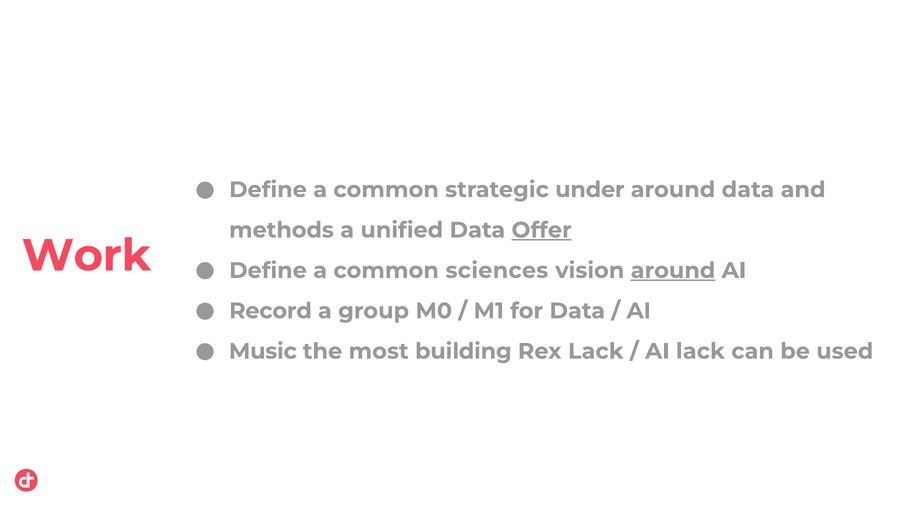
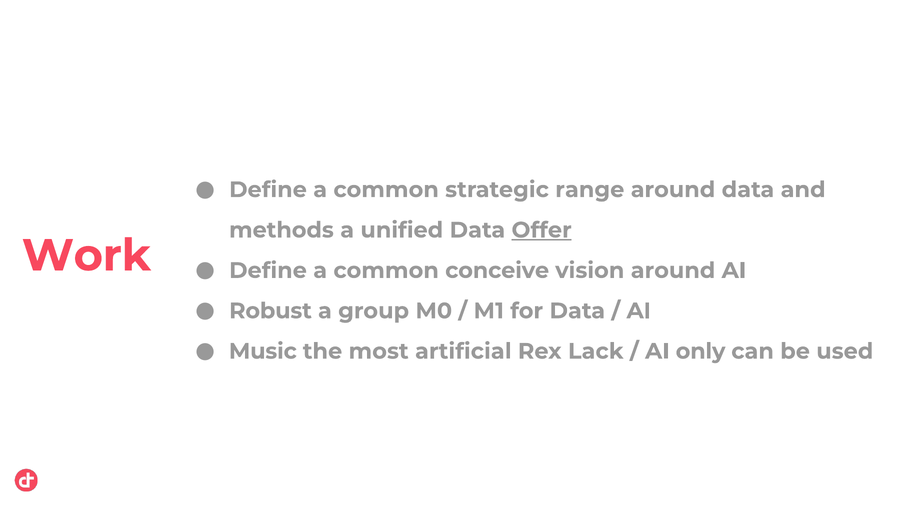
under: under -> range
sciences: sciences -> conceive
around at (673, 271) underline: present -> none
Record: Record -> Robust
building: building -> artificial
AI lack: lack -> only
